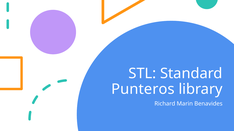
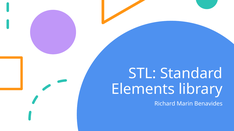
Punteros: Punteros -> Elements
